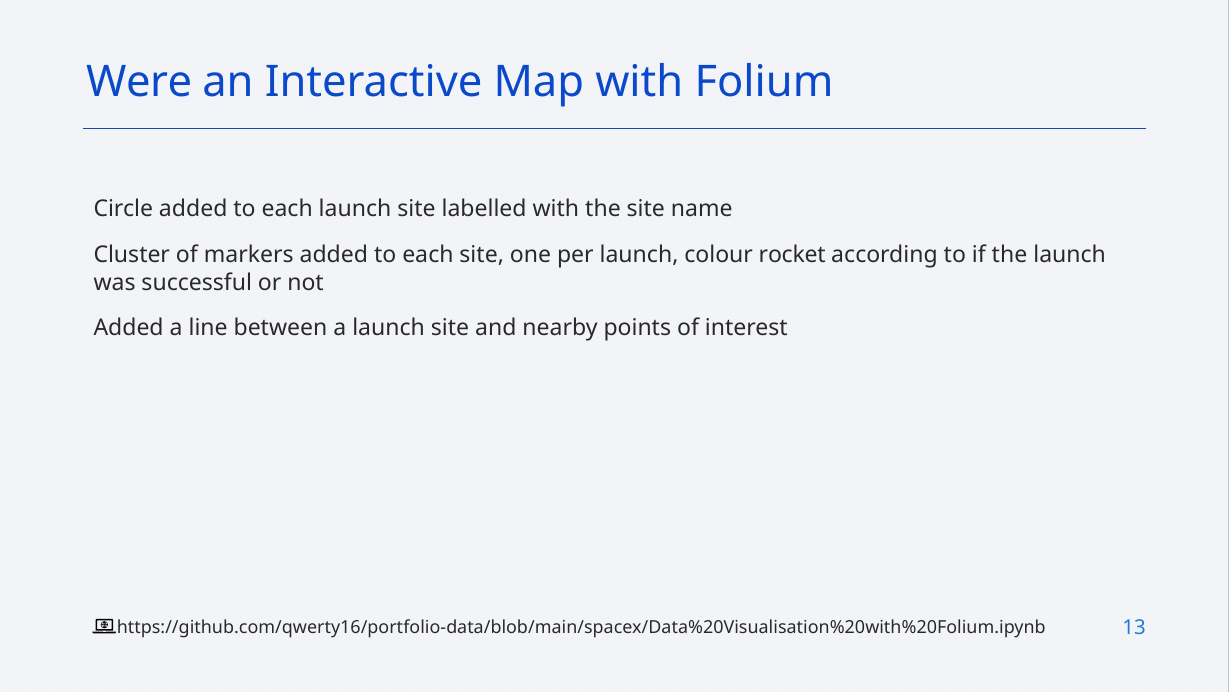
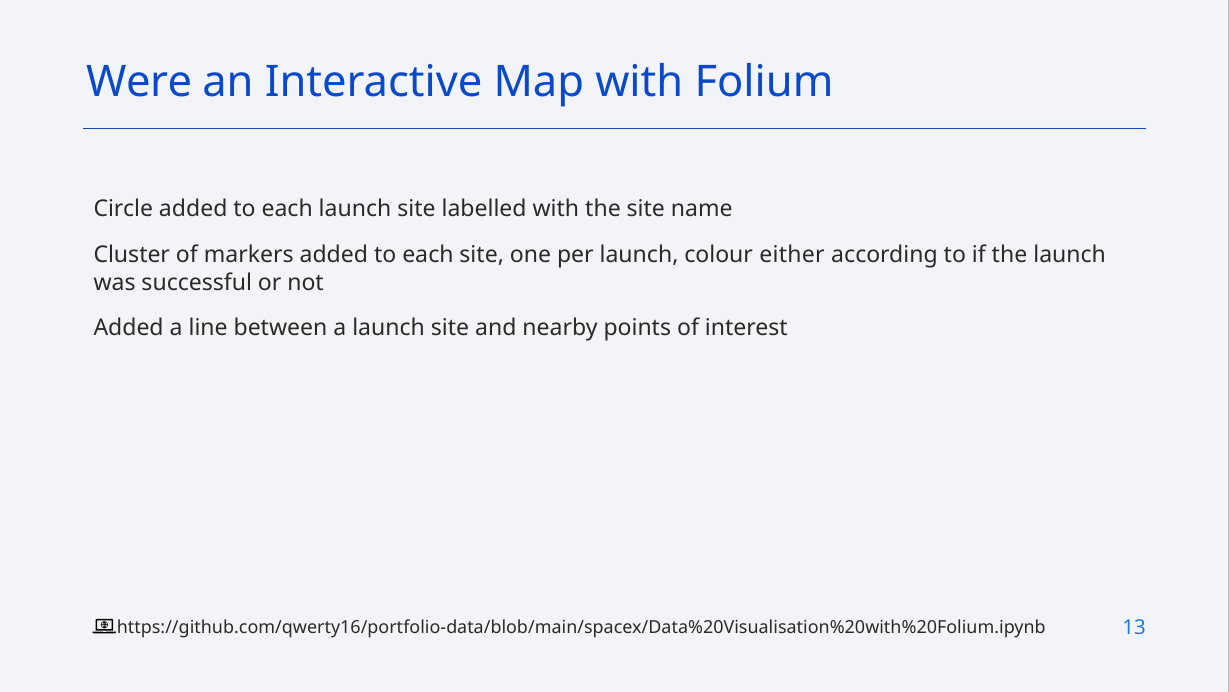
rocket: rocket -> either
